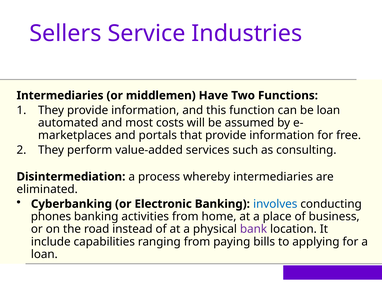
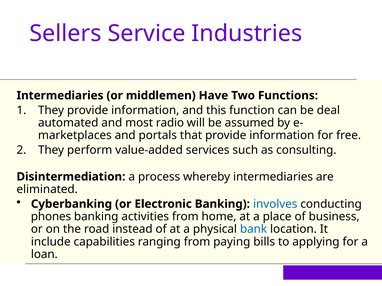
be loan: loan -> deal
costs: costs -> radio
bank colour: purple -> blue
